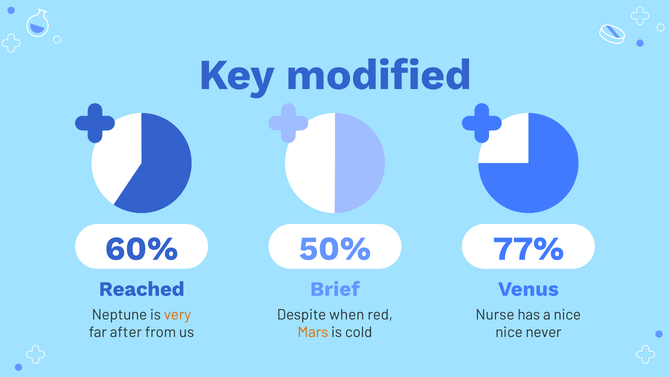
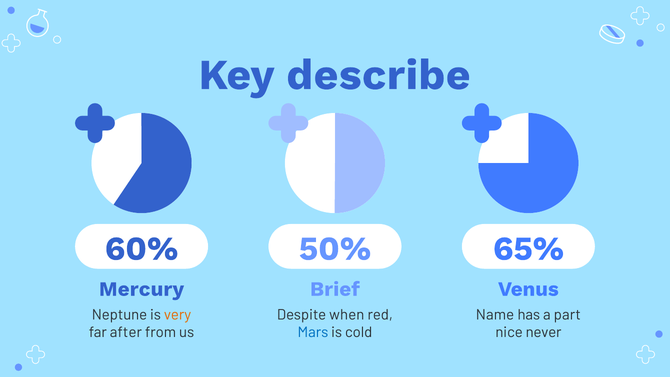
modified: modified -> describe
77%: 77% -> 65%
Reached: Reached -> Mercury
Nurse: Nurse -> Name
a nice: nice -> part
Mars colour: orange -> blue
